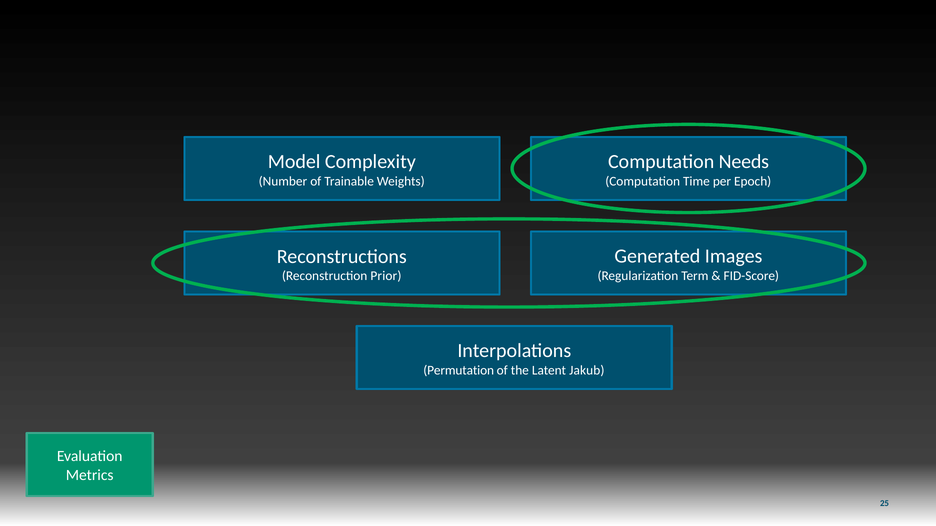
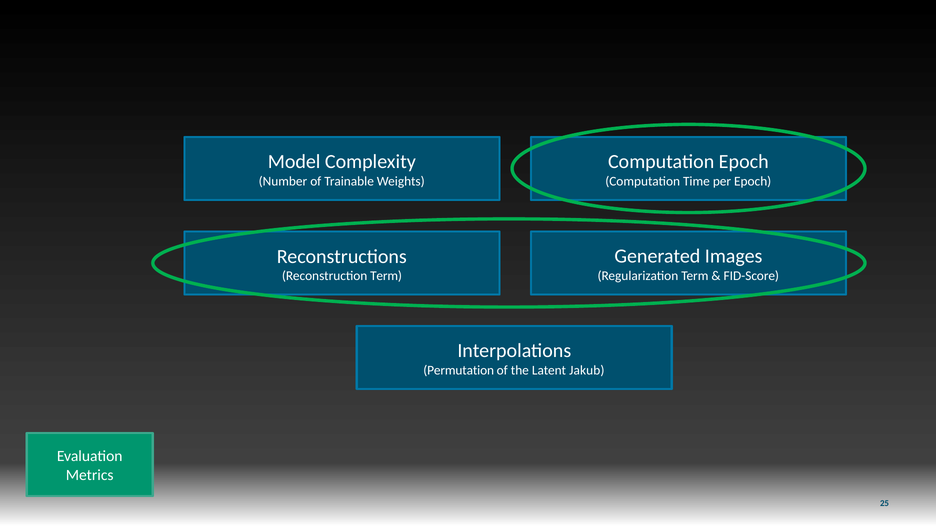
Computation Needs: Needs -> Epoch
Reconstruction Prior: Prior -> Term
